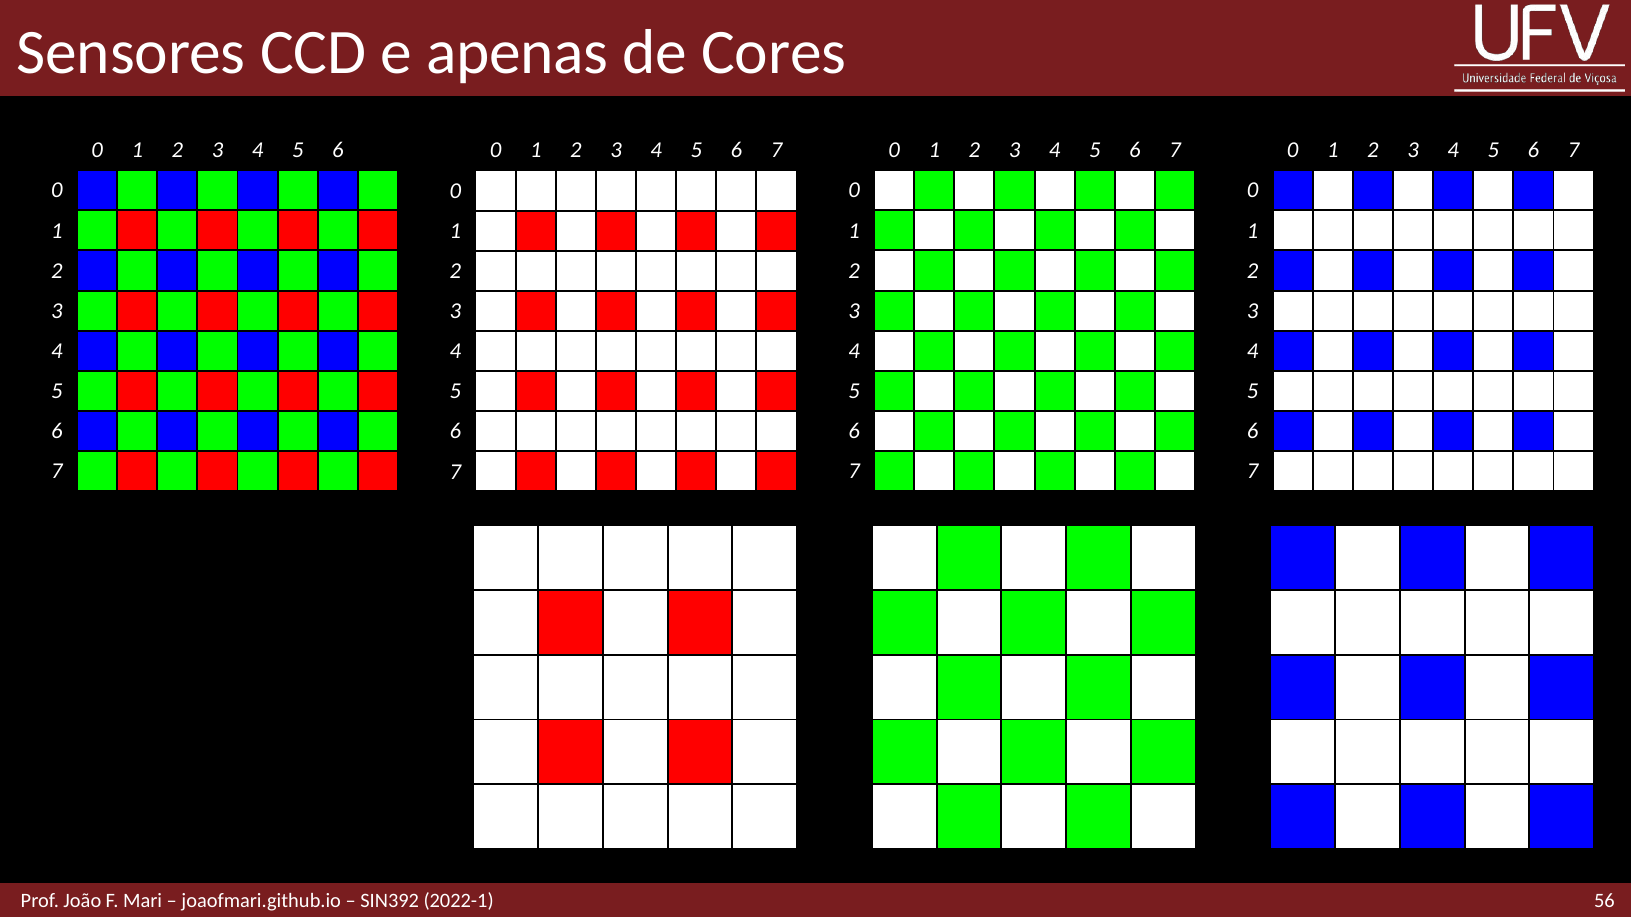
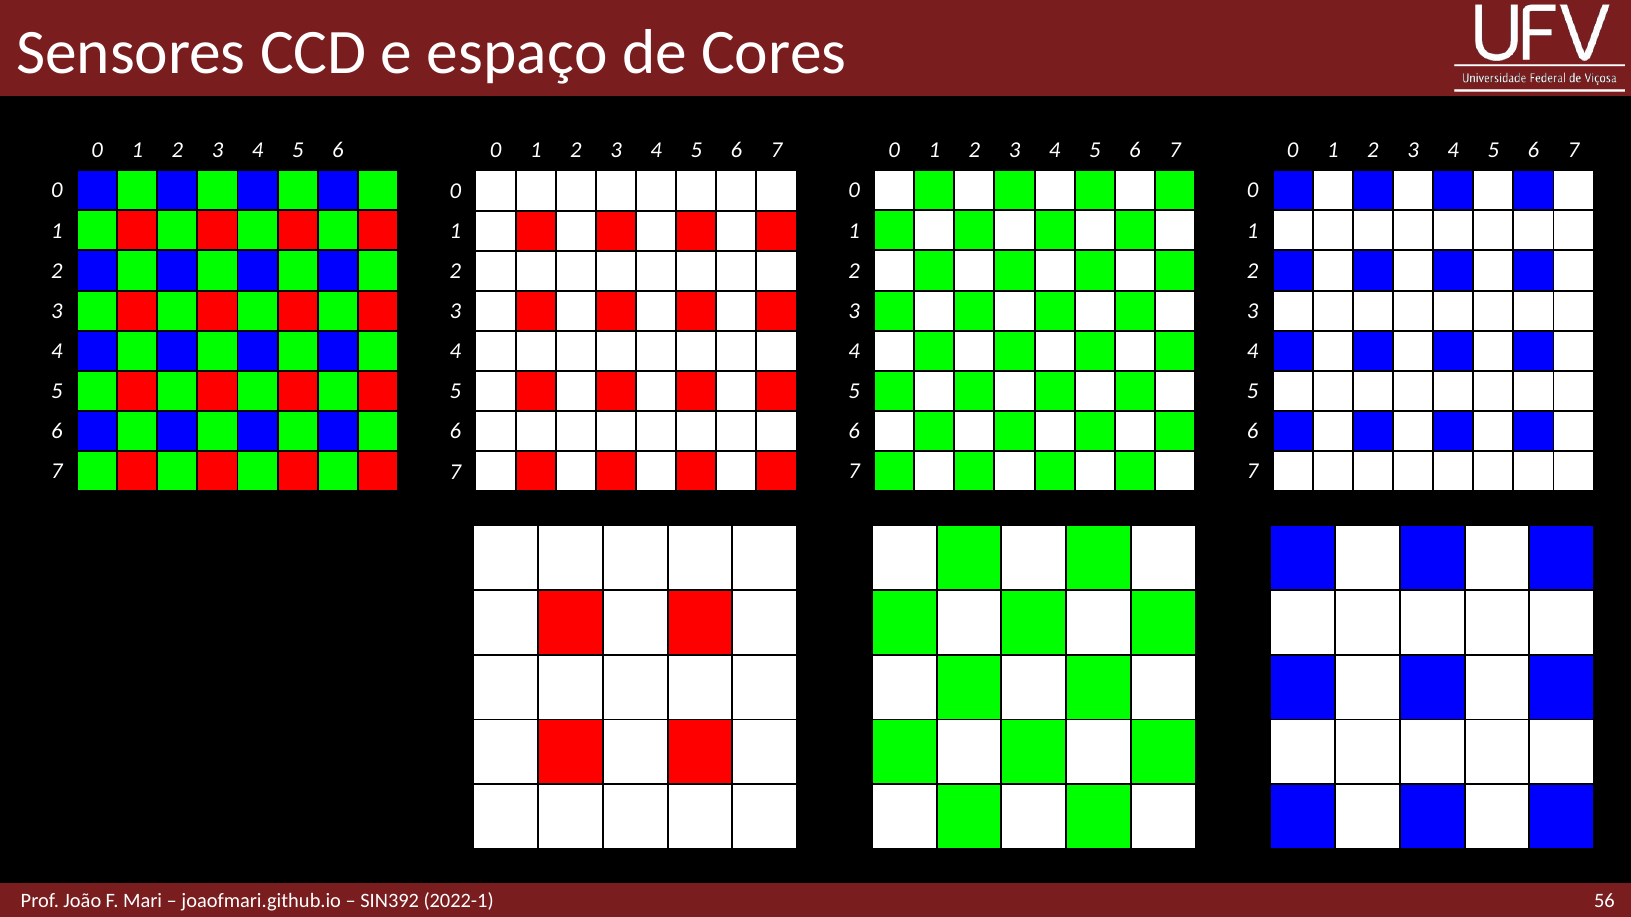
apenas: apenas -> espaço
